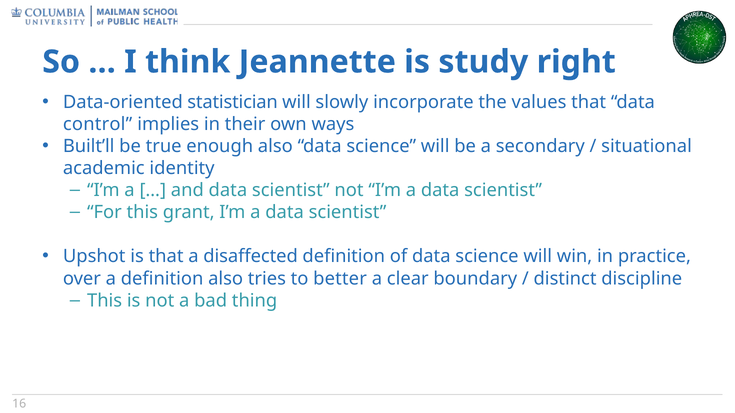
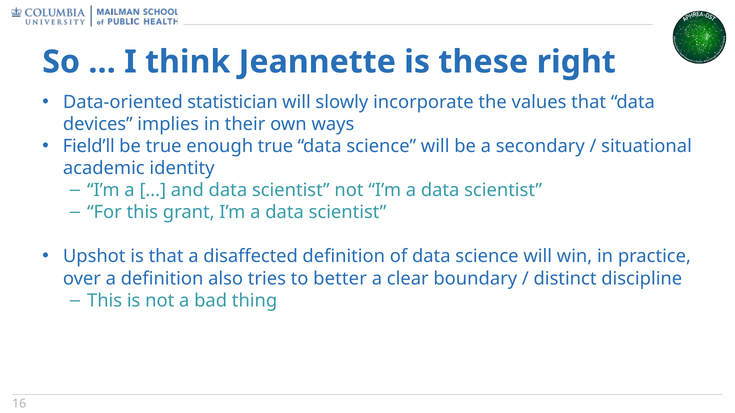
study: study -> these
control: control -> devices
Built’ll: Built’ll -> Field’ll
enough also: also -> true
